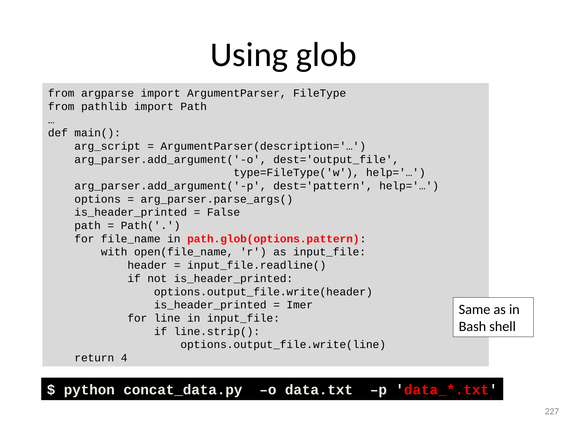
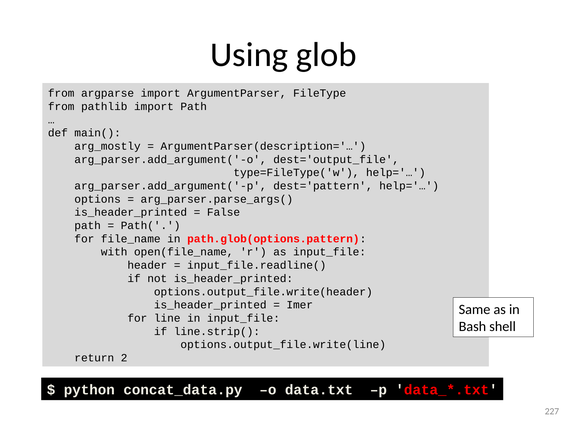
arg_script: arg_script -> arg_mostly
4: 4 -> 2
